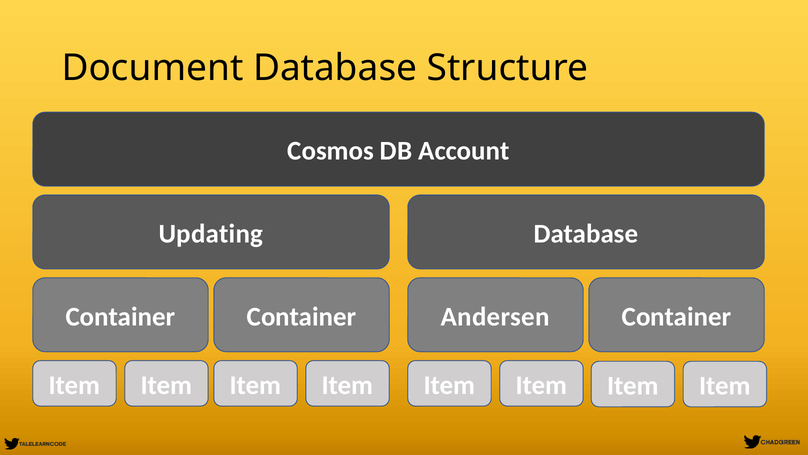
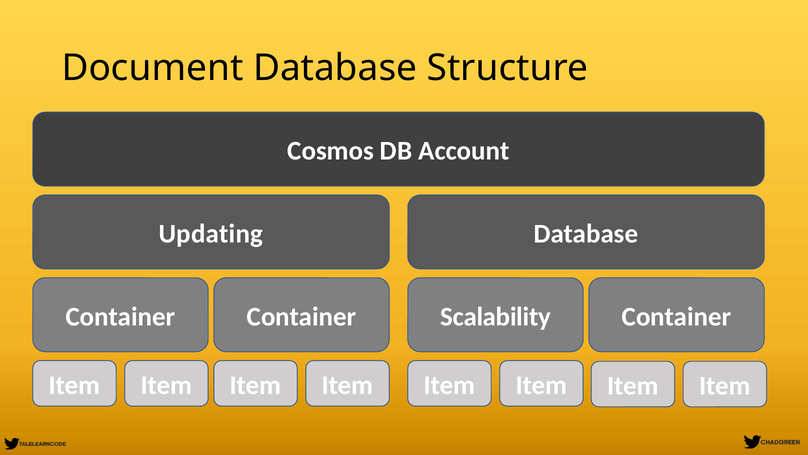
Andersen: Andersen -> Scalability
